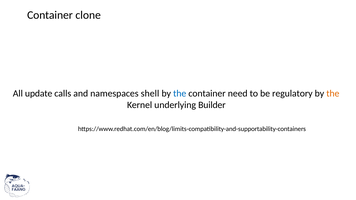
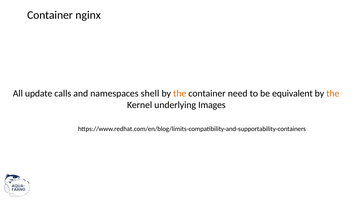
clone: clone -> nginx
the at (180, 93) colour: blue -> orange
regulatory: regulatory -> equivalent
Builder: Builder -> Images
